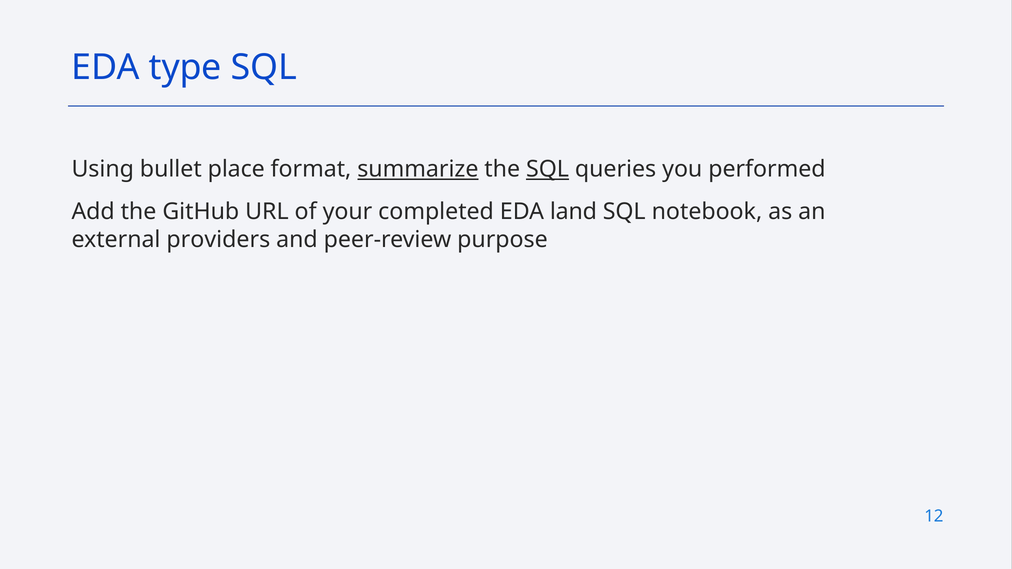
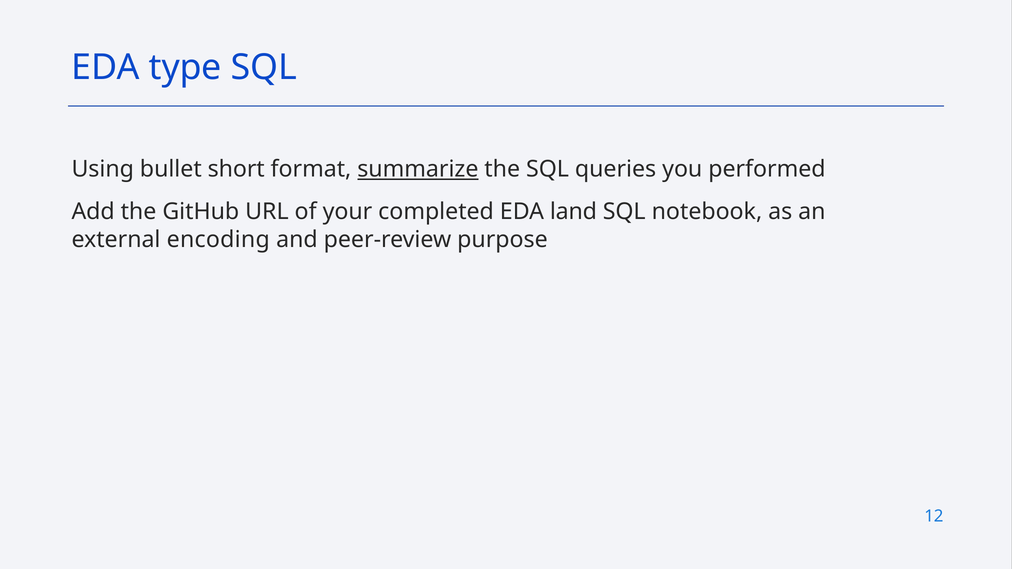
place: place -> short
SQL at (548, 169) underline: present -> none
providers: providers -> encoding
